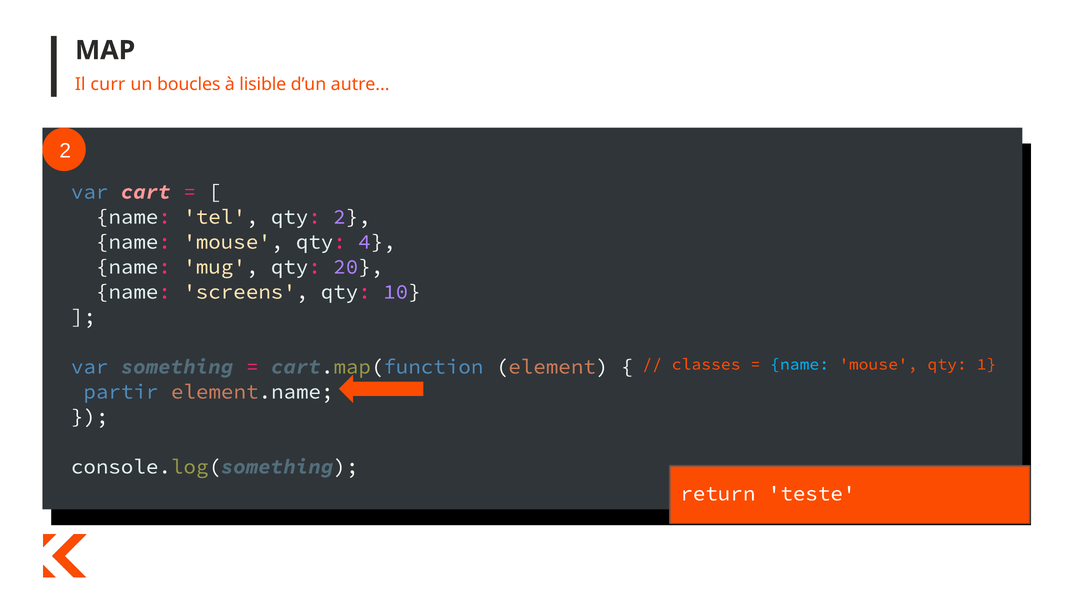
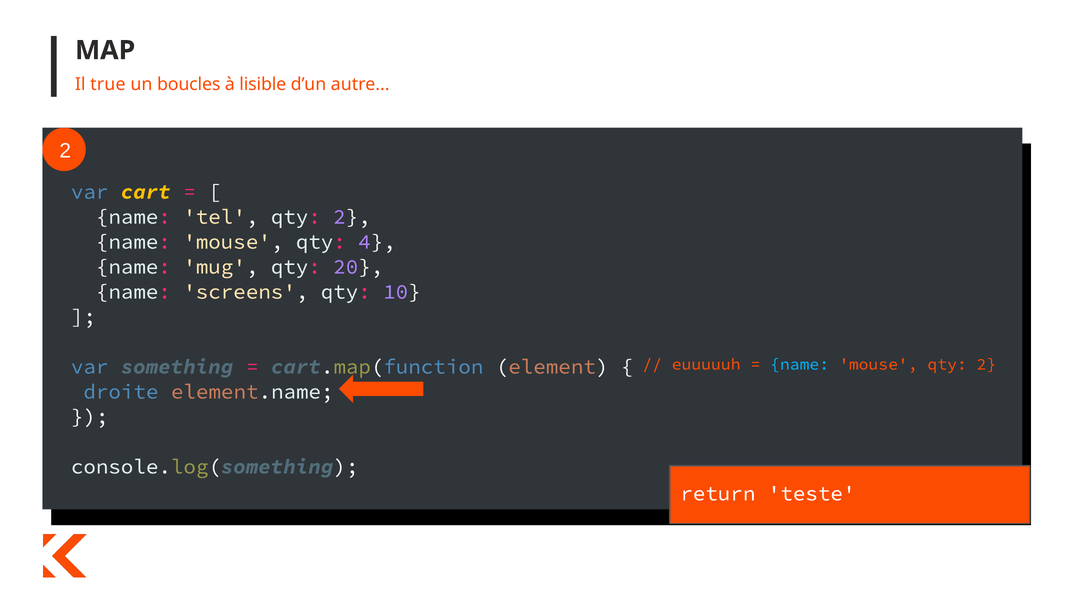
curr: curr -> true
cart colour: pink -> yellow
classes: classes -> euuuuuh
mouse qty 1: 1 -> 2
partir: partir -> droite
